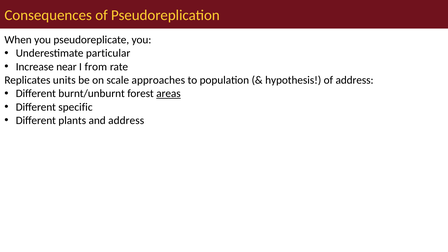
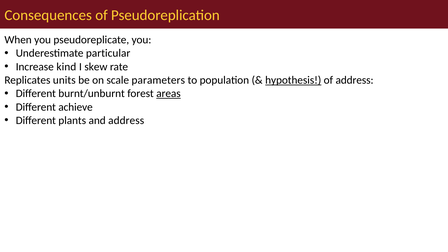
near: near -> kind
from: from -> skew
approaches: approaches -> parameters
hypothesis underline: none -> present
specific: specific -> achieve
